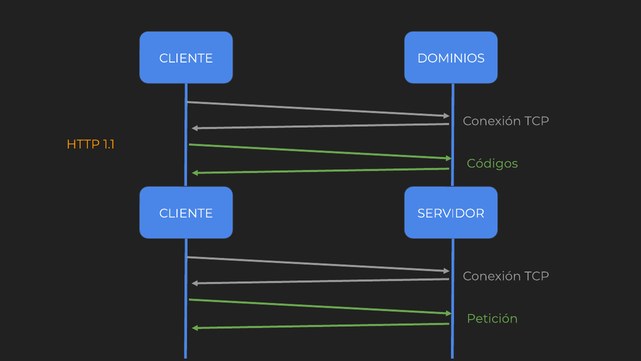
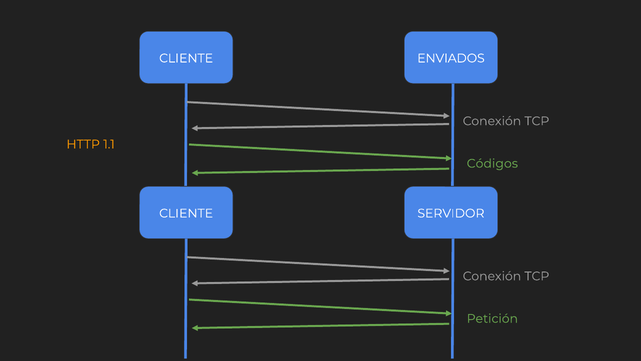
DOMINIOS: DOMINIOS -> ENVIADOS
